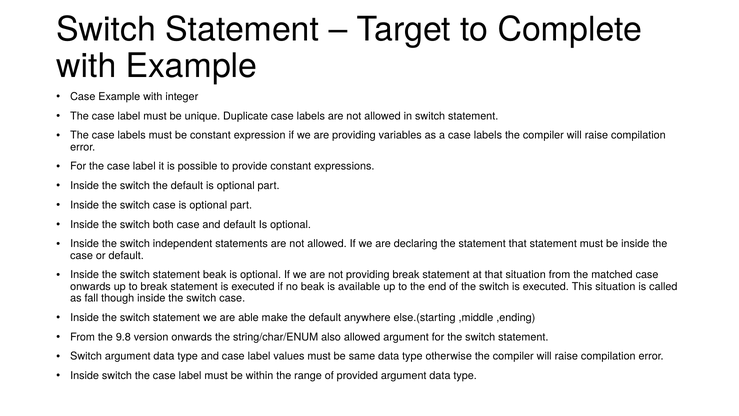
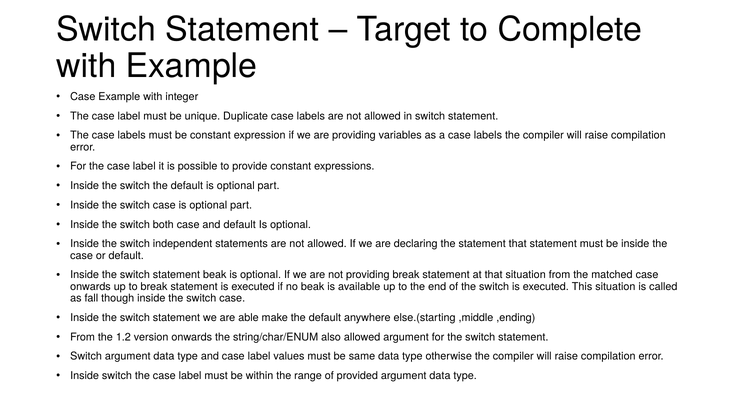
9.8: 9.8 -> 1.2
